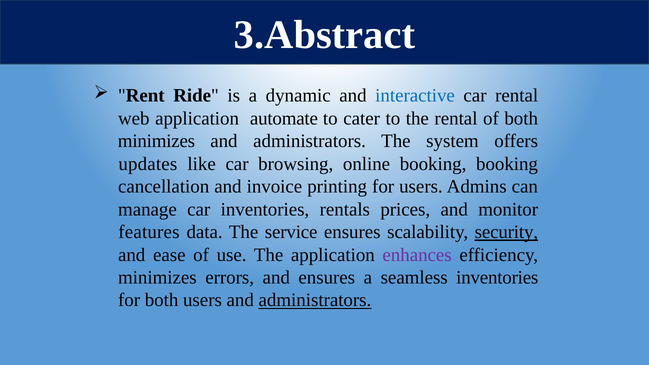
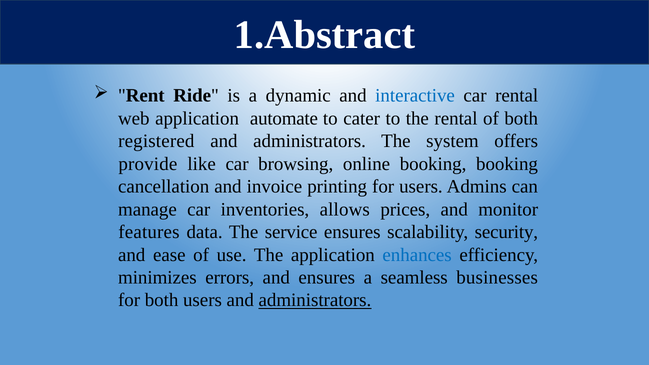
3.Abstract: 3.Abstract -> 1.Abstract
minimizes at (156, 141): minimizes -> registered
updates: updates -> provide
rentals: rentals -> allows
security underline: present -> none
enhances colour: purple -> blue
seamless inventories: inventories -> businesses
